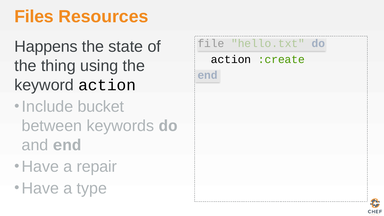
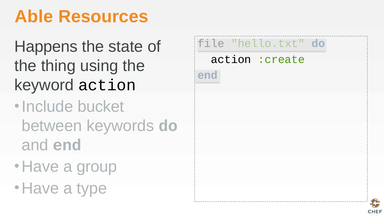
Files: Files -> Able
repair: repair -> group
